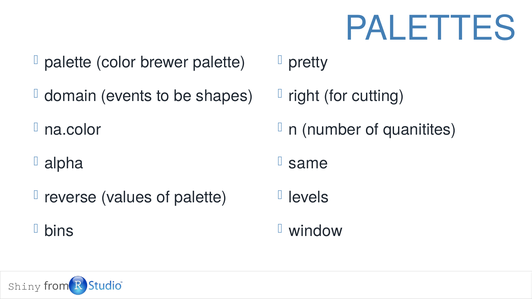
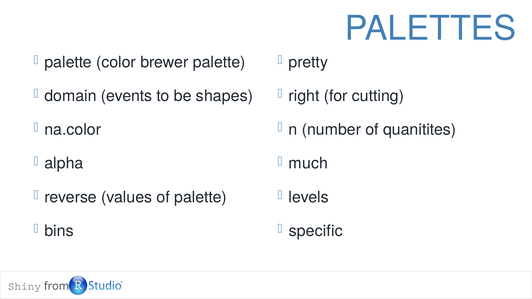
same: same -> much
window: window -> specific
